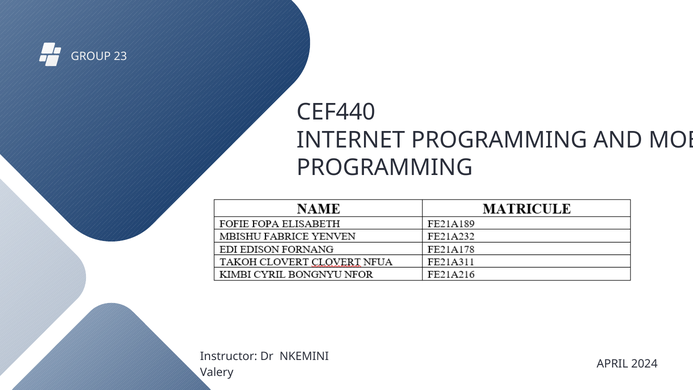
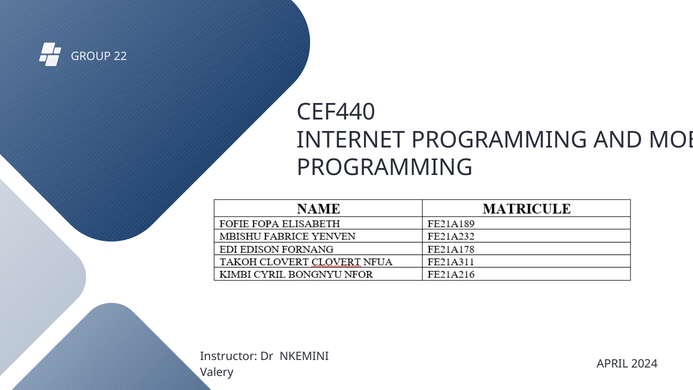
23: 23 -> 22
